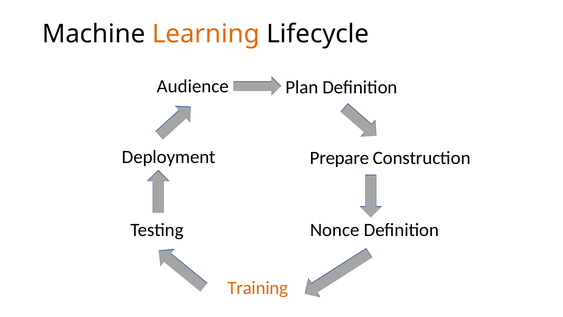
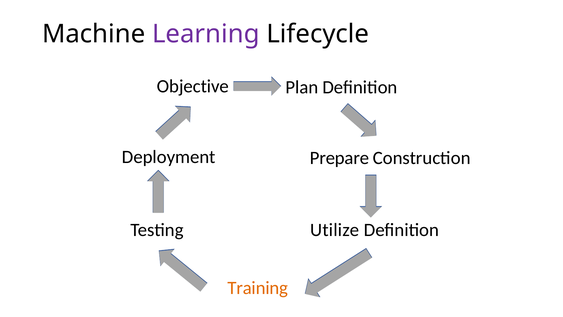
Learning colour: orange -> purple
Audience: Audience -> Objective
Nonce: Nonce -> Utilize
